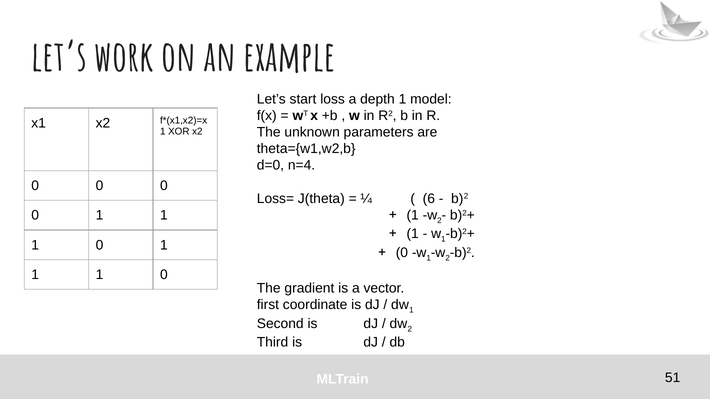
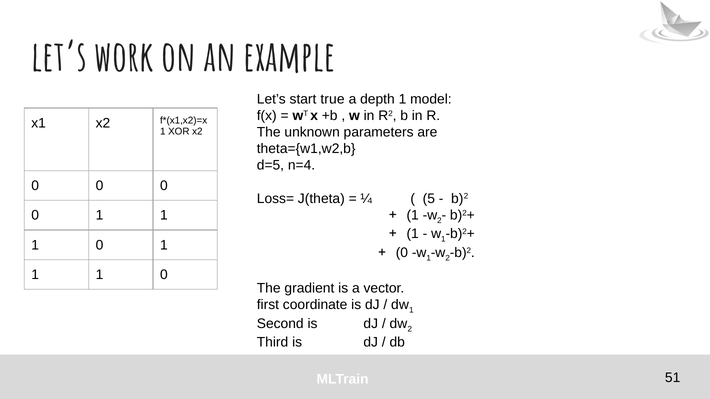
loss: loss -> true
d=0: d=0 -> d=5
6: 6 -> 5
